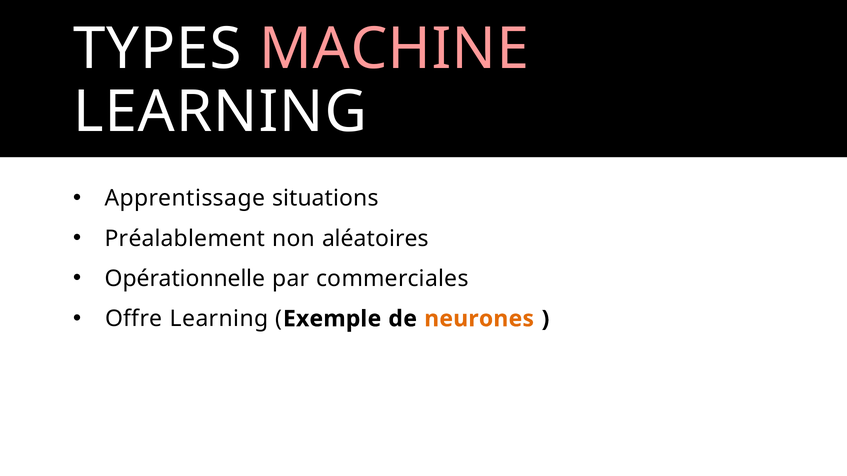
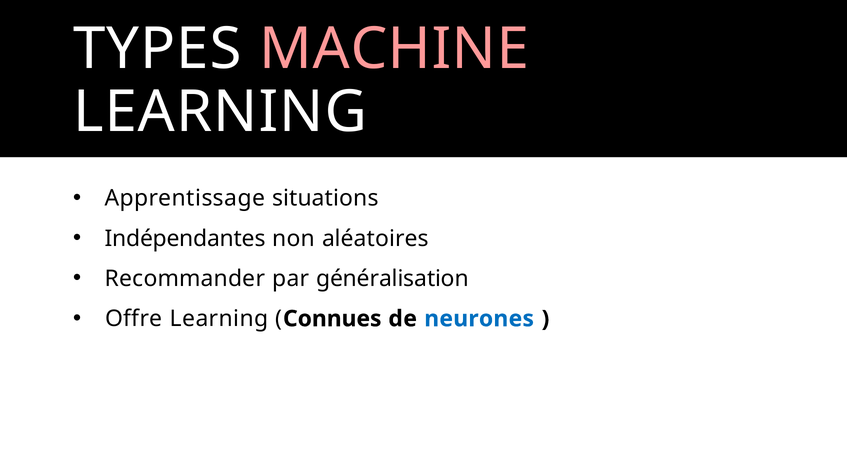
Préalablement: Préalablement -> Indépendantes
Opérationnelle: Opérationnelle -> Recommander
commerciales: commerciales -> généralisation
Exemple: Exemple -> Connues
neurones colour: orange -> blue
